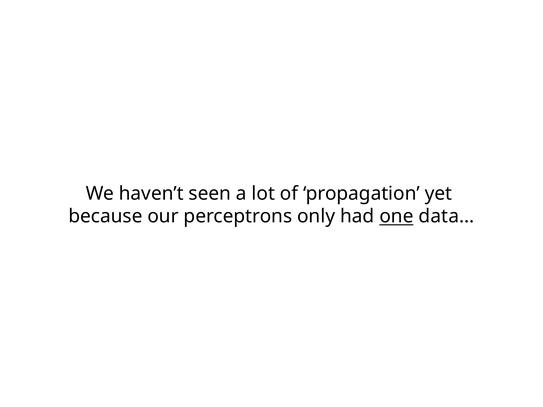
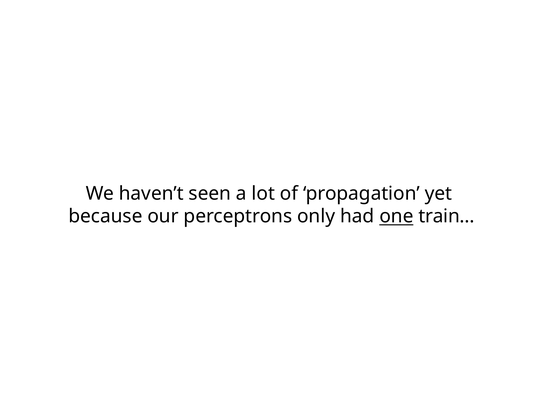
data…: data… -> train…
